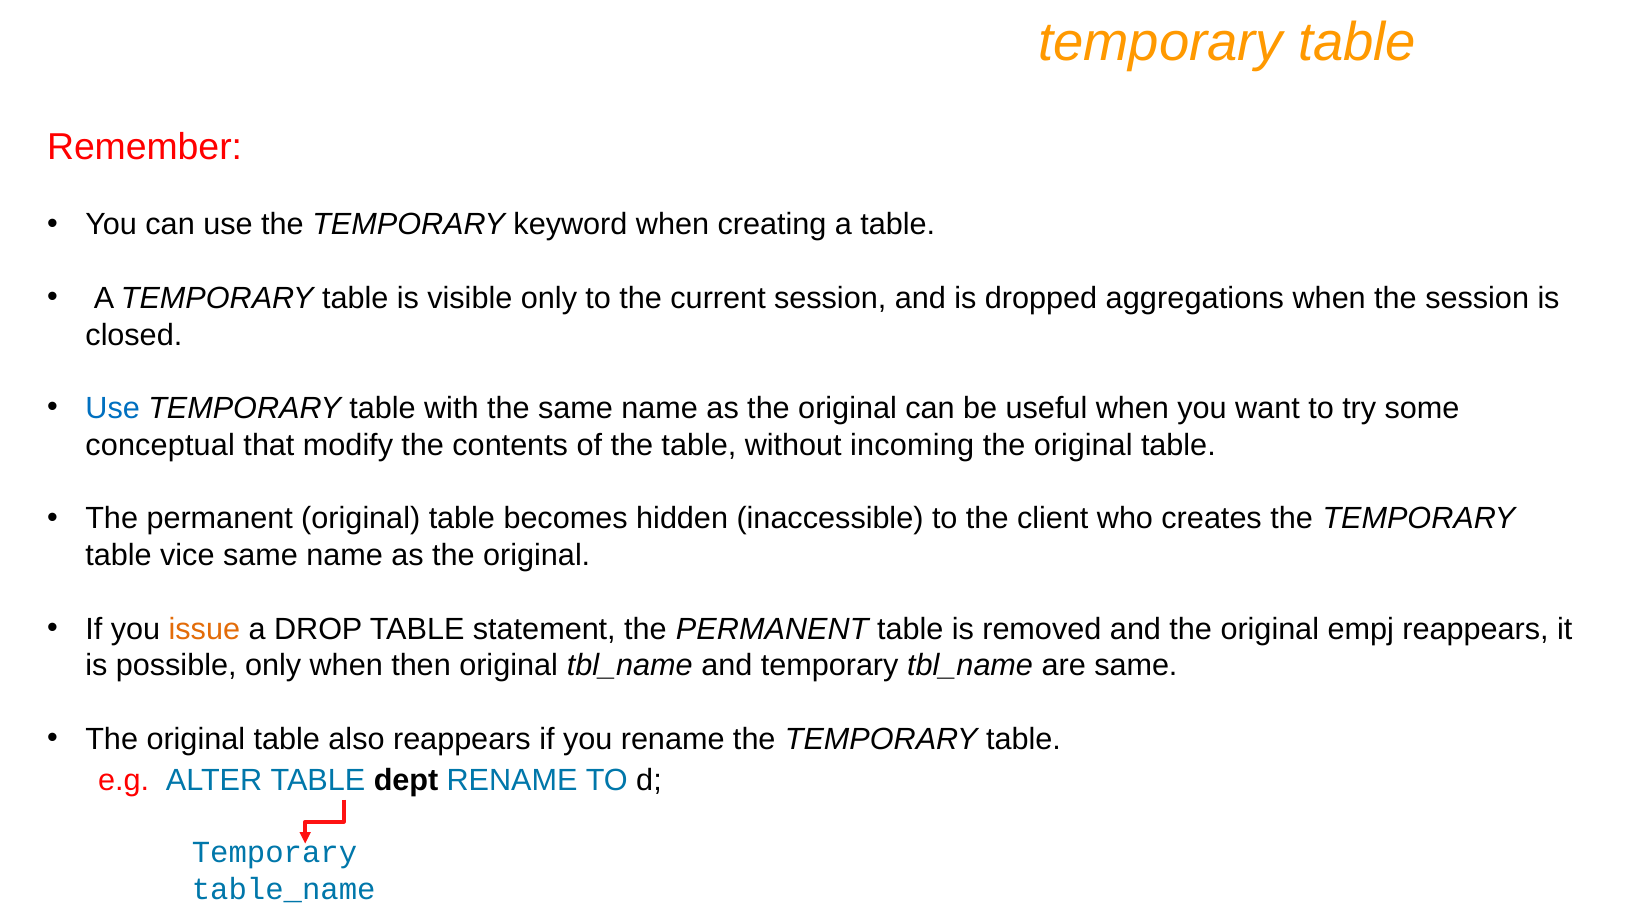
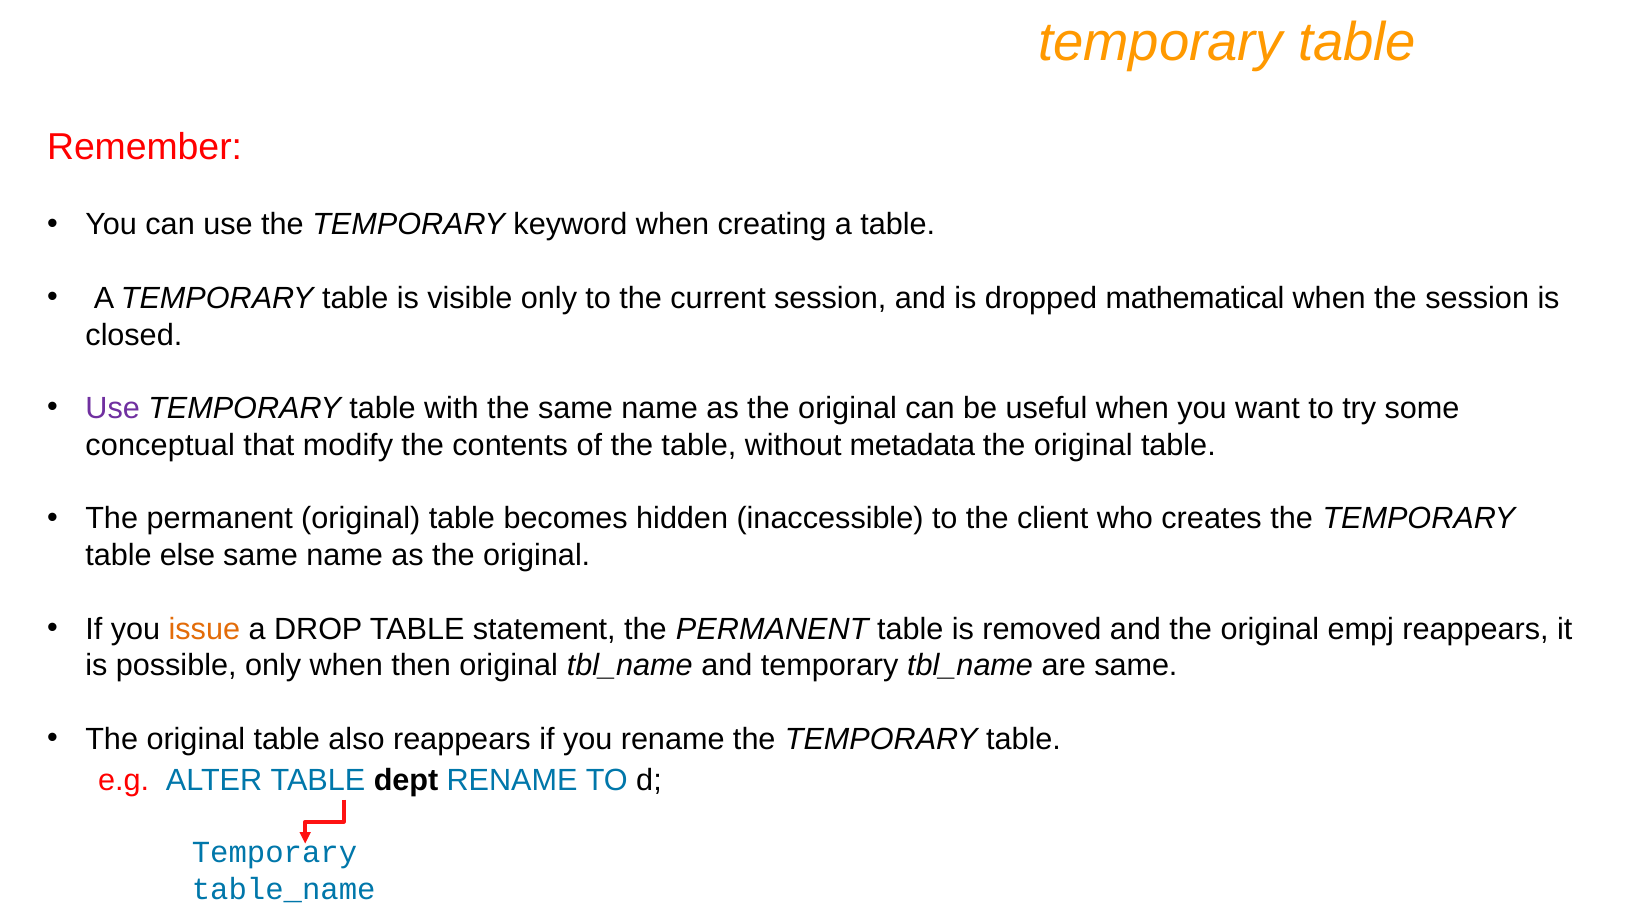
aggregations: aggregations -> mathematical
Use at (113, 408) colour: blue -> purple
incoming: incoming -> metadata
vice: vice -> else
